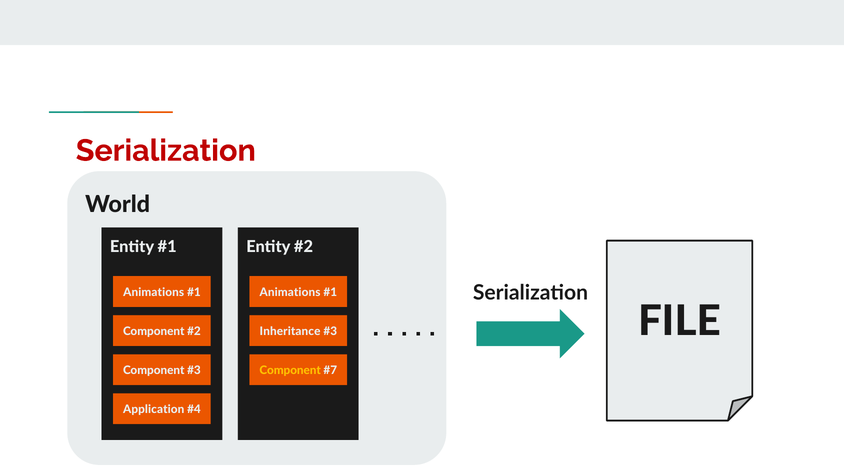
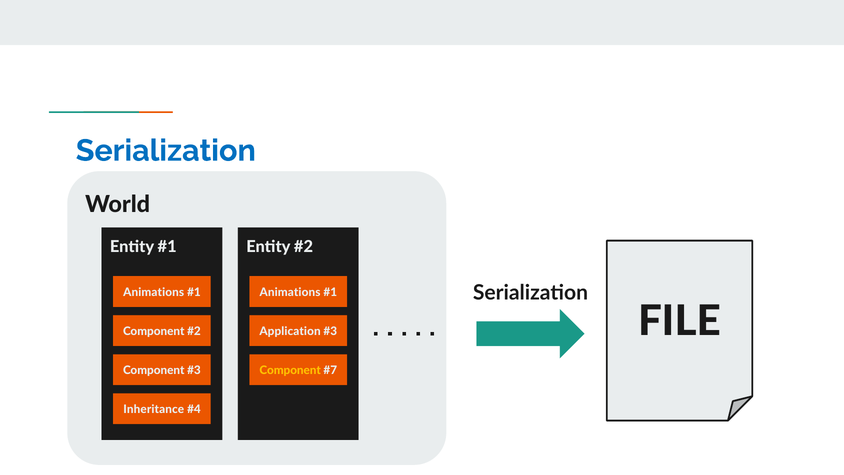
Serialization at (166, 151) colour: red -> blue
Inheritance: Inheritance -> Application
Application: Application -> Inheritance
